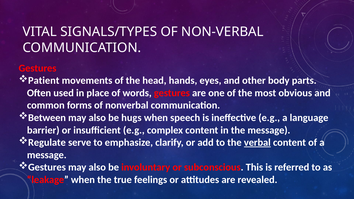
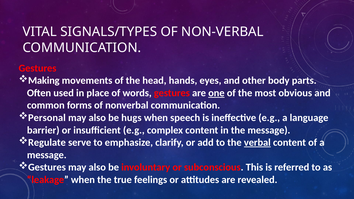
Patient: Patient -> Making
one underline: none -> present
Between: Between -> Personal
